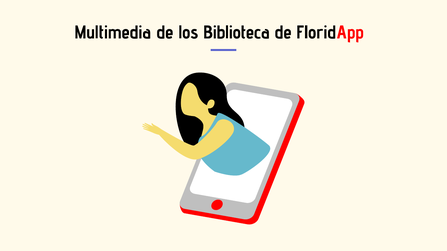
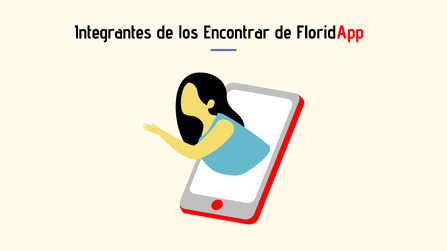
Multimedia: Multimedia -> Integrantes
Biblioteca: Biblioteca -> Encontrar
